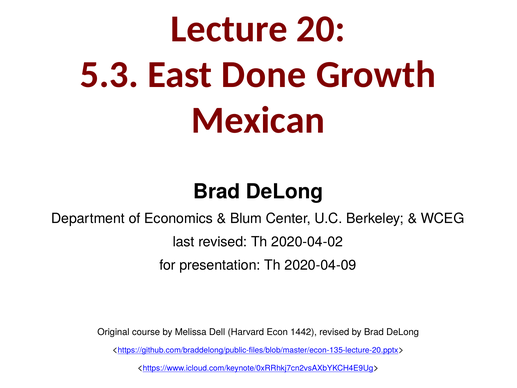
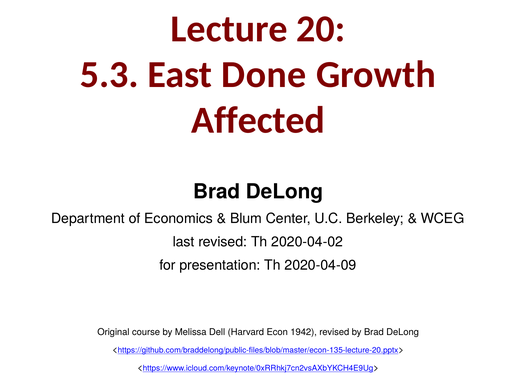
Mexican: Mexican -> Affected
1442: 1442 -> 1942
